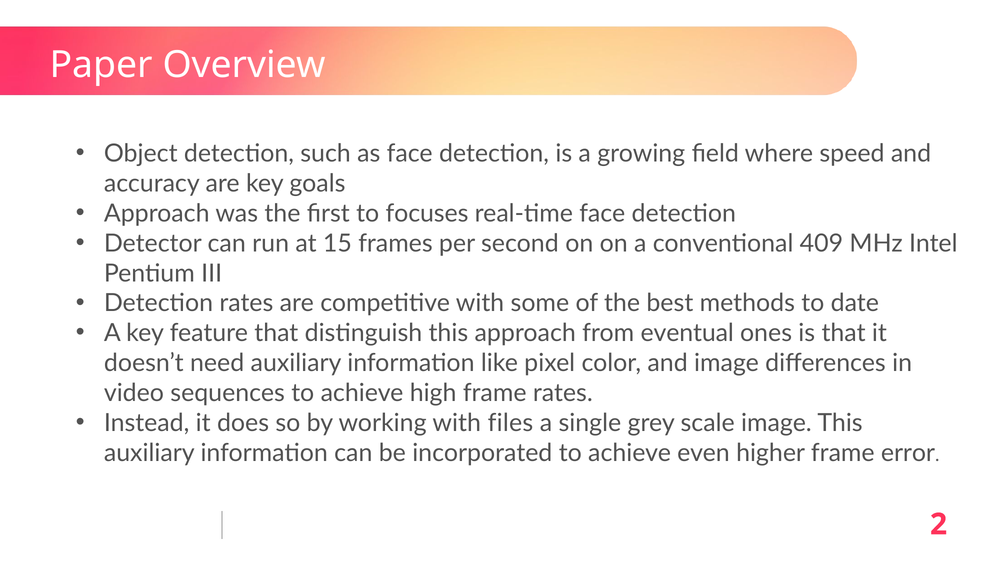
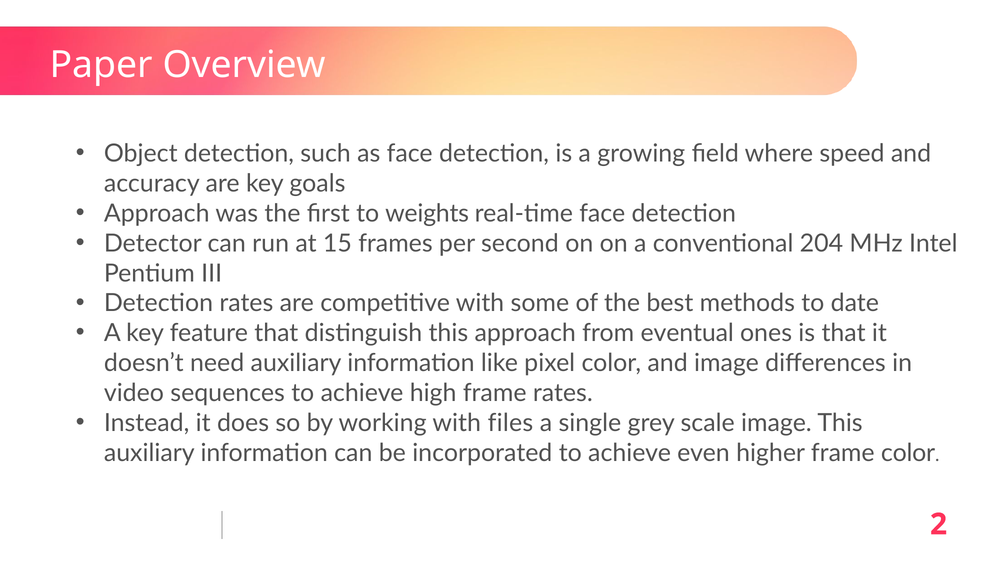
focuses: focuses -> weights
409: 409 -> 204
frame error: error -> color
